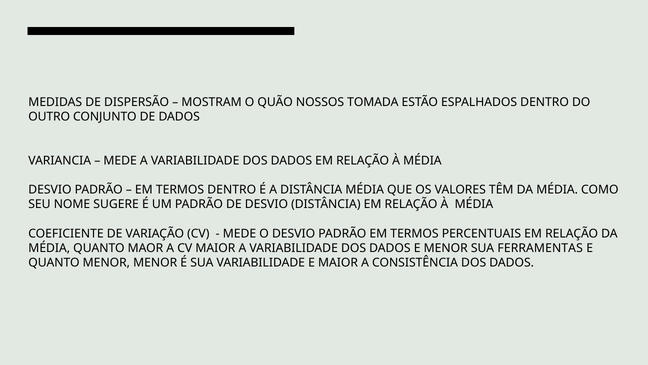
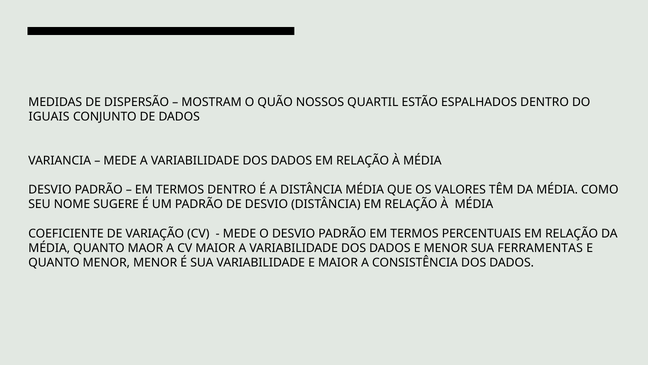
TOMADA: TOMADA -> QUARTIL
OUTRO: OUTRO -> IGUAIS
